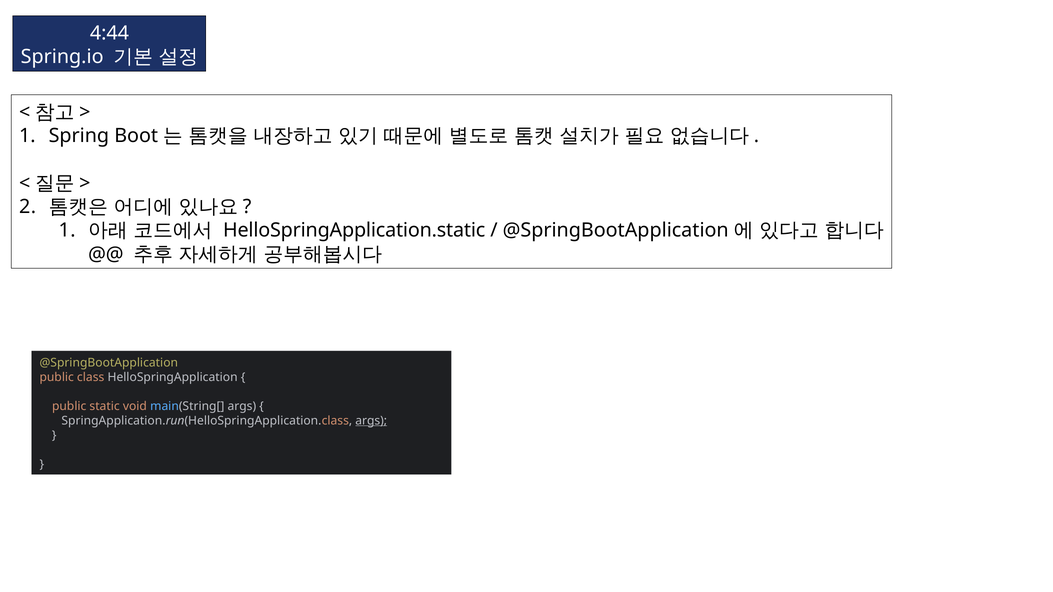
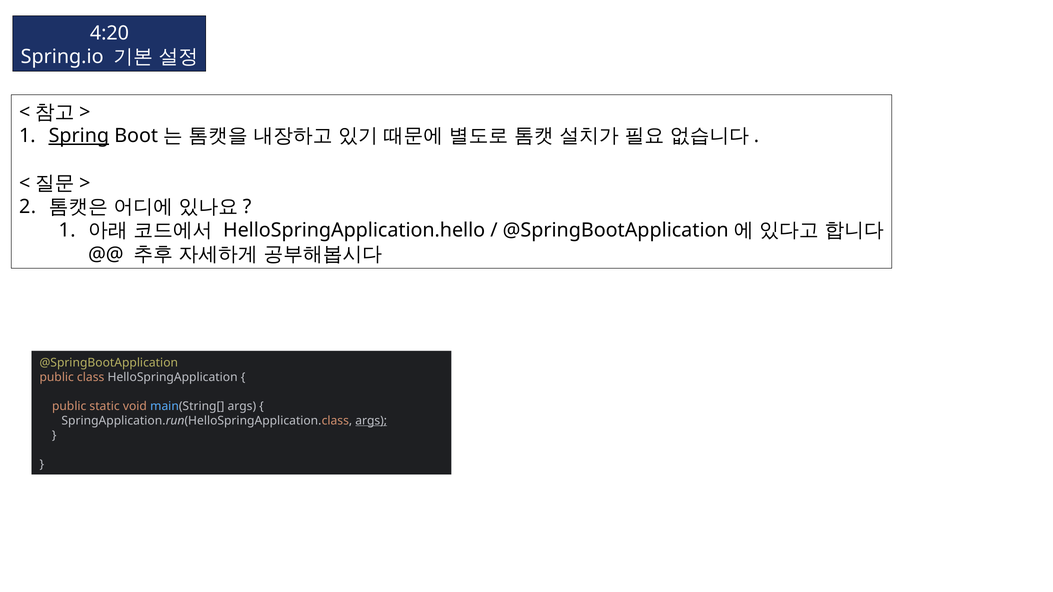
4:44: 4:44 -> 4:20
Spring underline: none -> present
HelloSpringApplication.static: HelloSpringApplication.static -> HelloSpringApplication.hello
